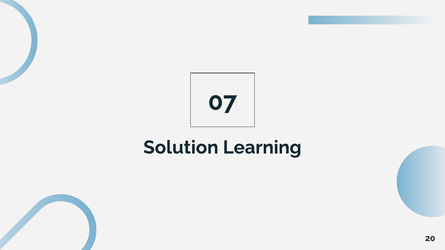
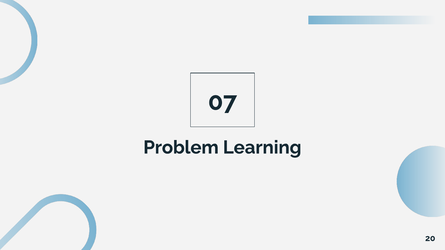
Solution: Solution -> Problem
